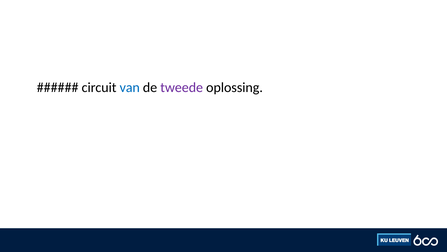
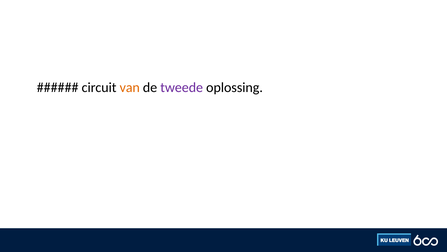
van colour: blue -> orange
